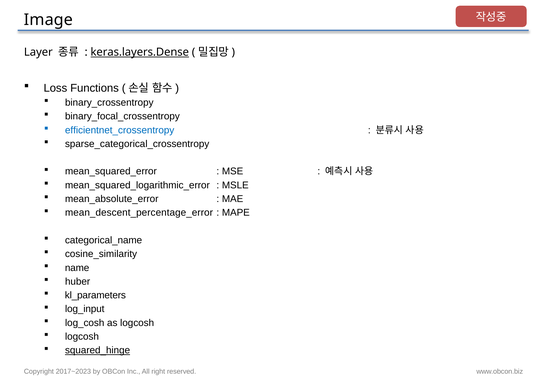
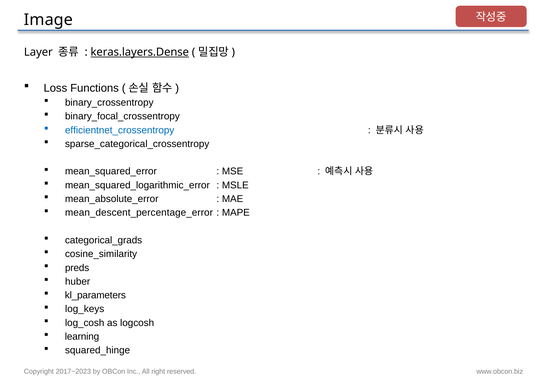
categorical_name: categorical_name -> categorical_grads
name: name -> preds
log_input: log_input -> log_keys
logcosh at (82, 336): logcosh -> learning
squared_hinge underline: present -> none
